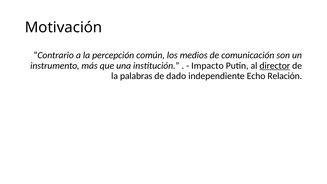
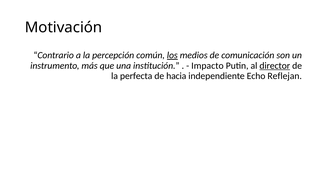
los underline: none -> present
palabras: palabras -> perfecta
dado: dado -> hacia
Relación: Relación -> Reflejan
